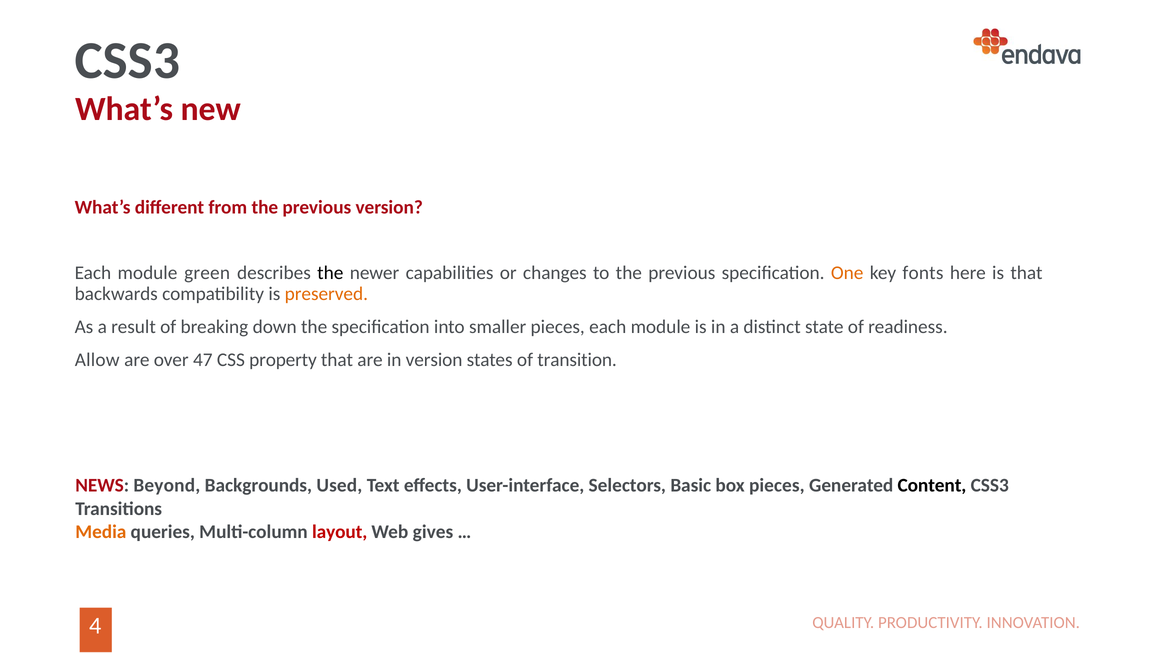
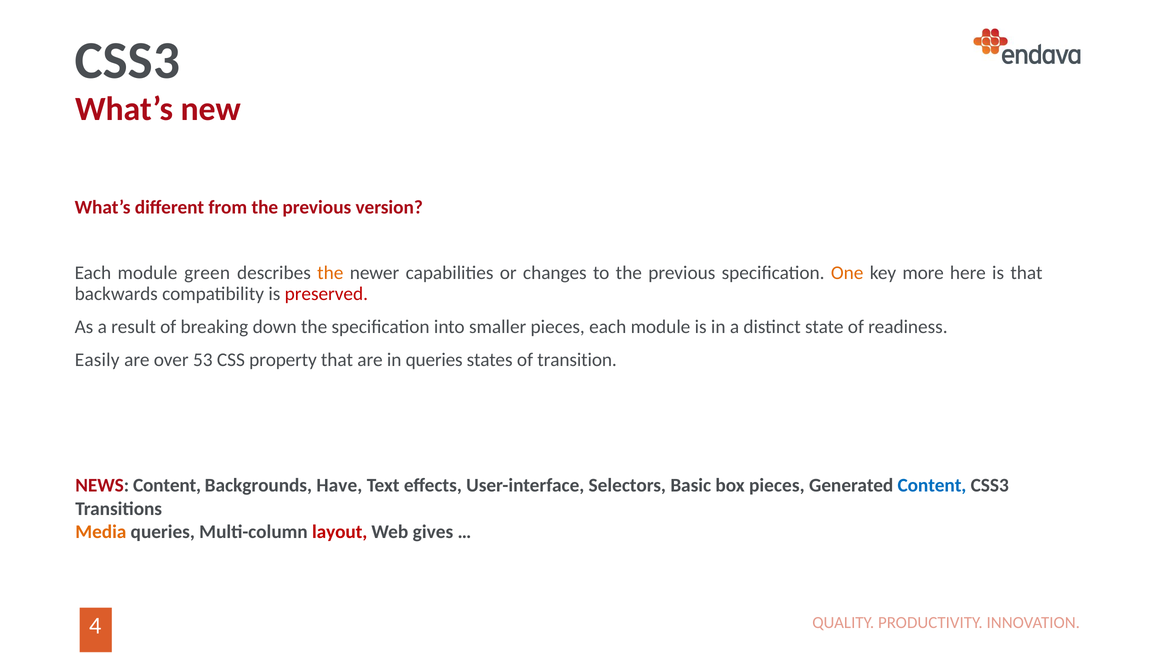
the at (330, 273) colour: black -> orange
fonts: fonts -> more
preserved colour: orange -> red
Allow: Allow -> Easily
47: 47 -> 53
in version: version -> queries
NEWS Beyond: Beyond -> Content
Used: Used -> Have
Content at (932, 485) colour: black -> blue
